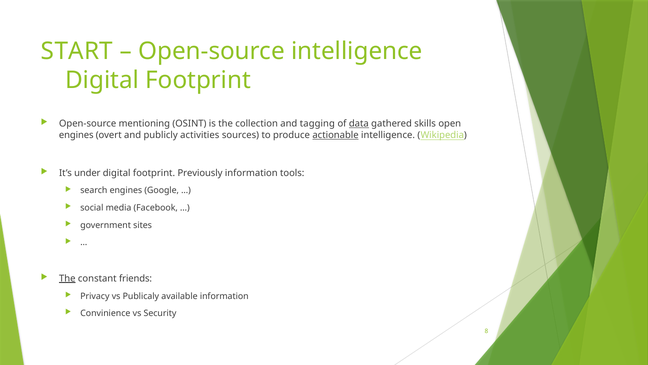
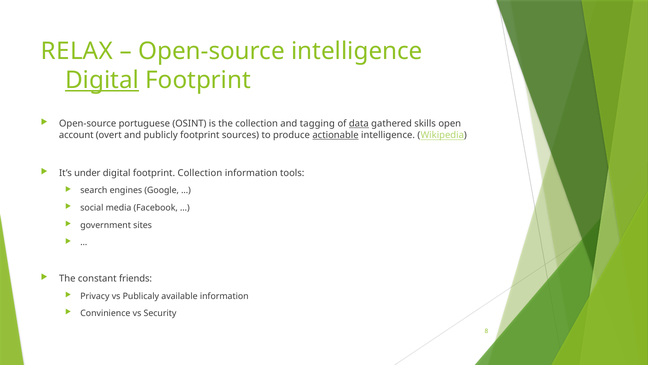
START: START -> RELAX
Digital at (102, 80) underline: none -> present
mentioning: mentioning -> portuguese
engines at (76, 135): engines -> account
publicly activities: activities -> footprint
footprint Previously: Previously -> Collection
The at (67, 278) underline: present -> none
